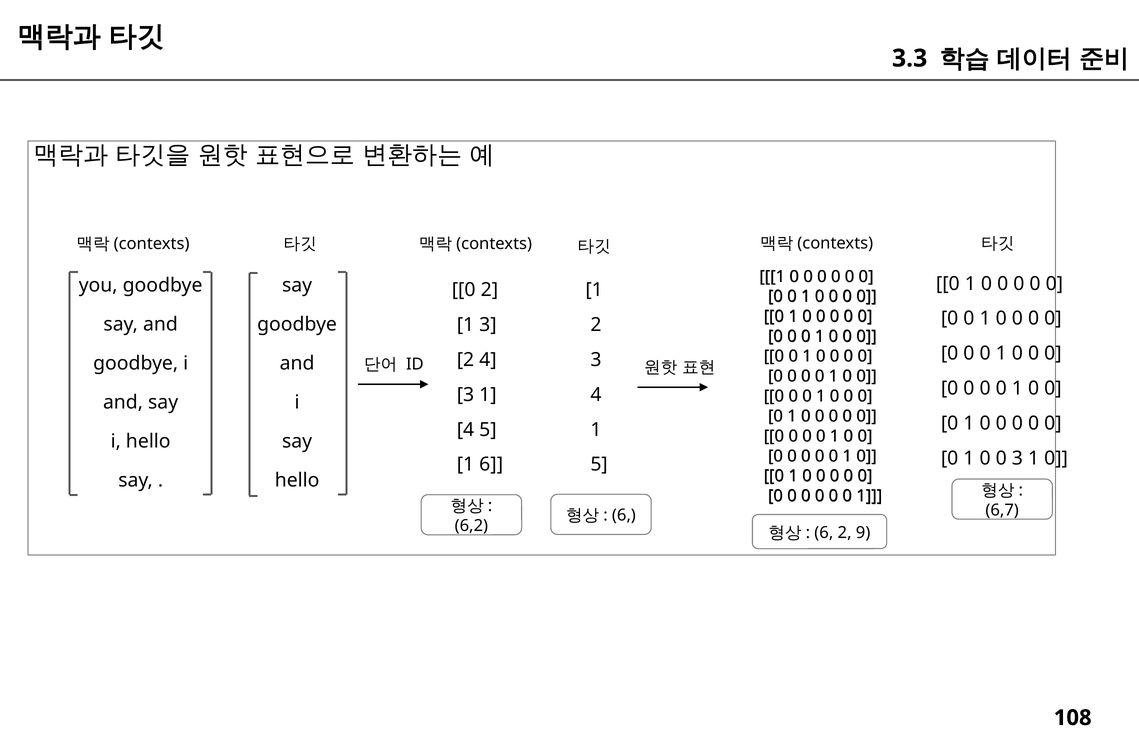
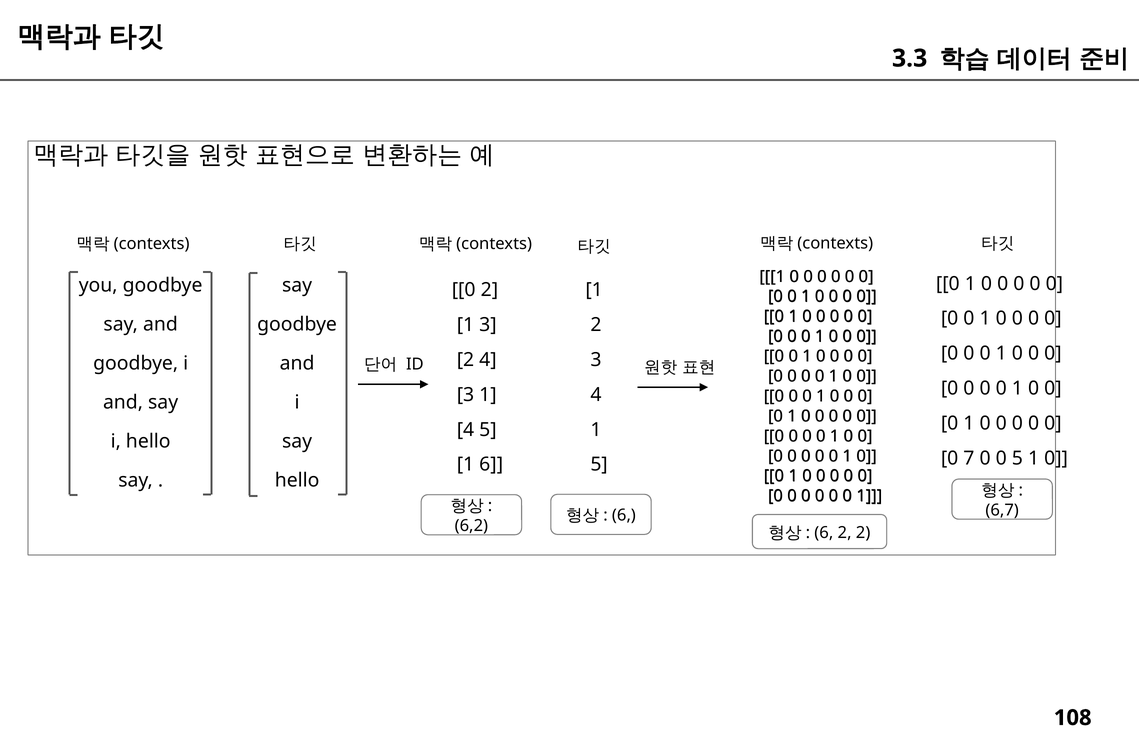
1 at (969, 458): 1 -> 7
0 3: 3 -> 5
2 9: 9 -> 2
